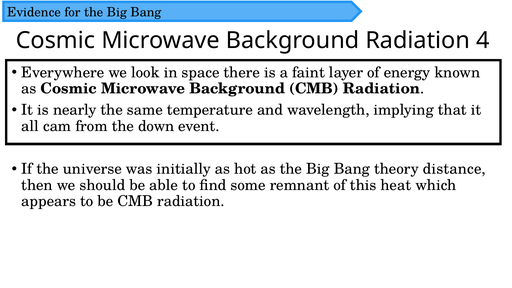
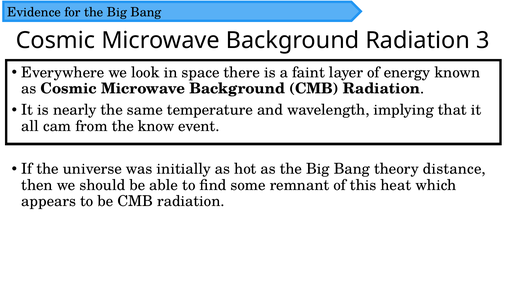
4: 4 -> 3
down: down -> know
